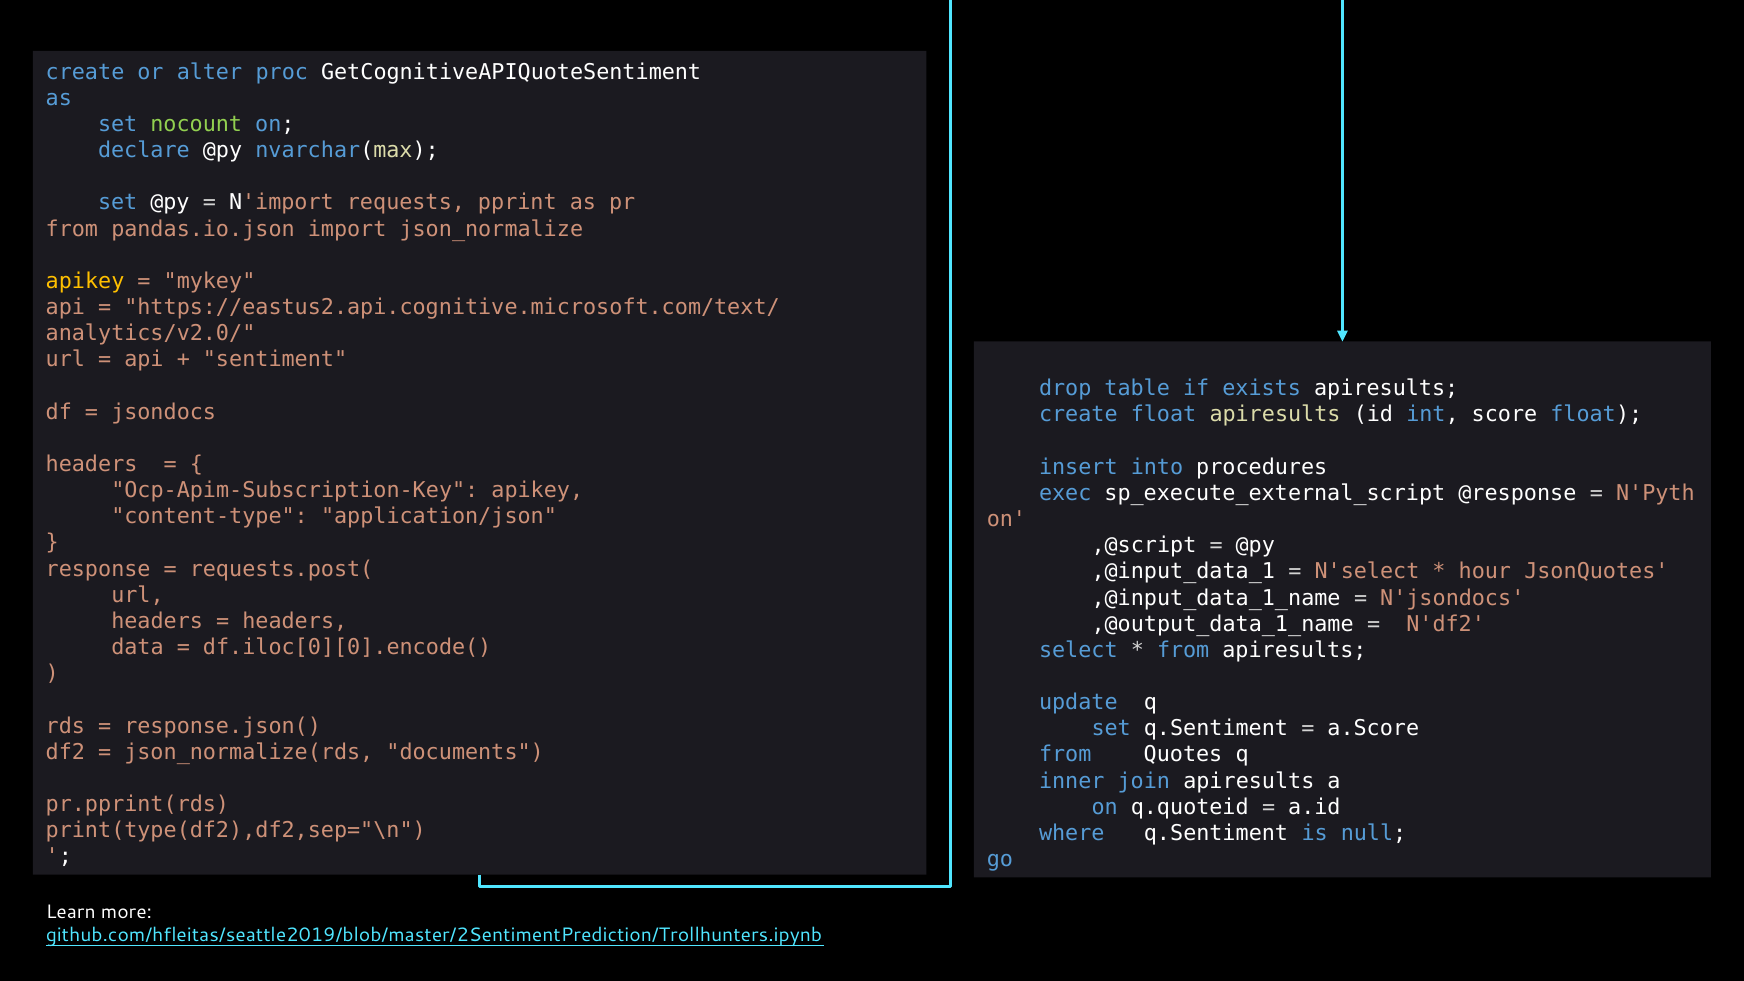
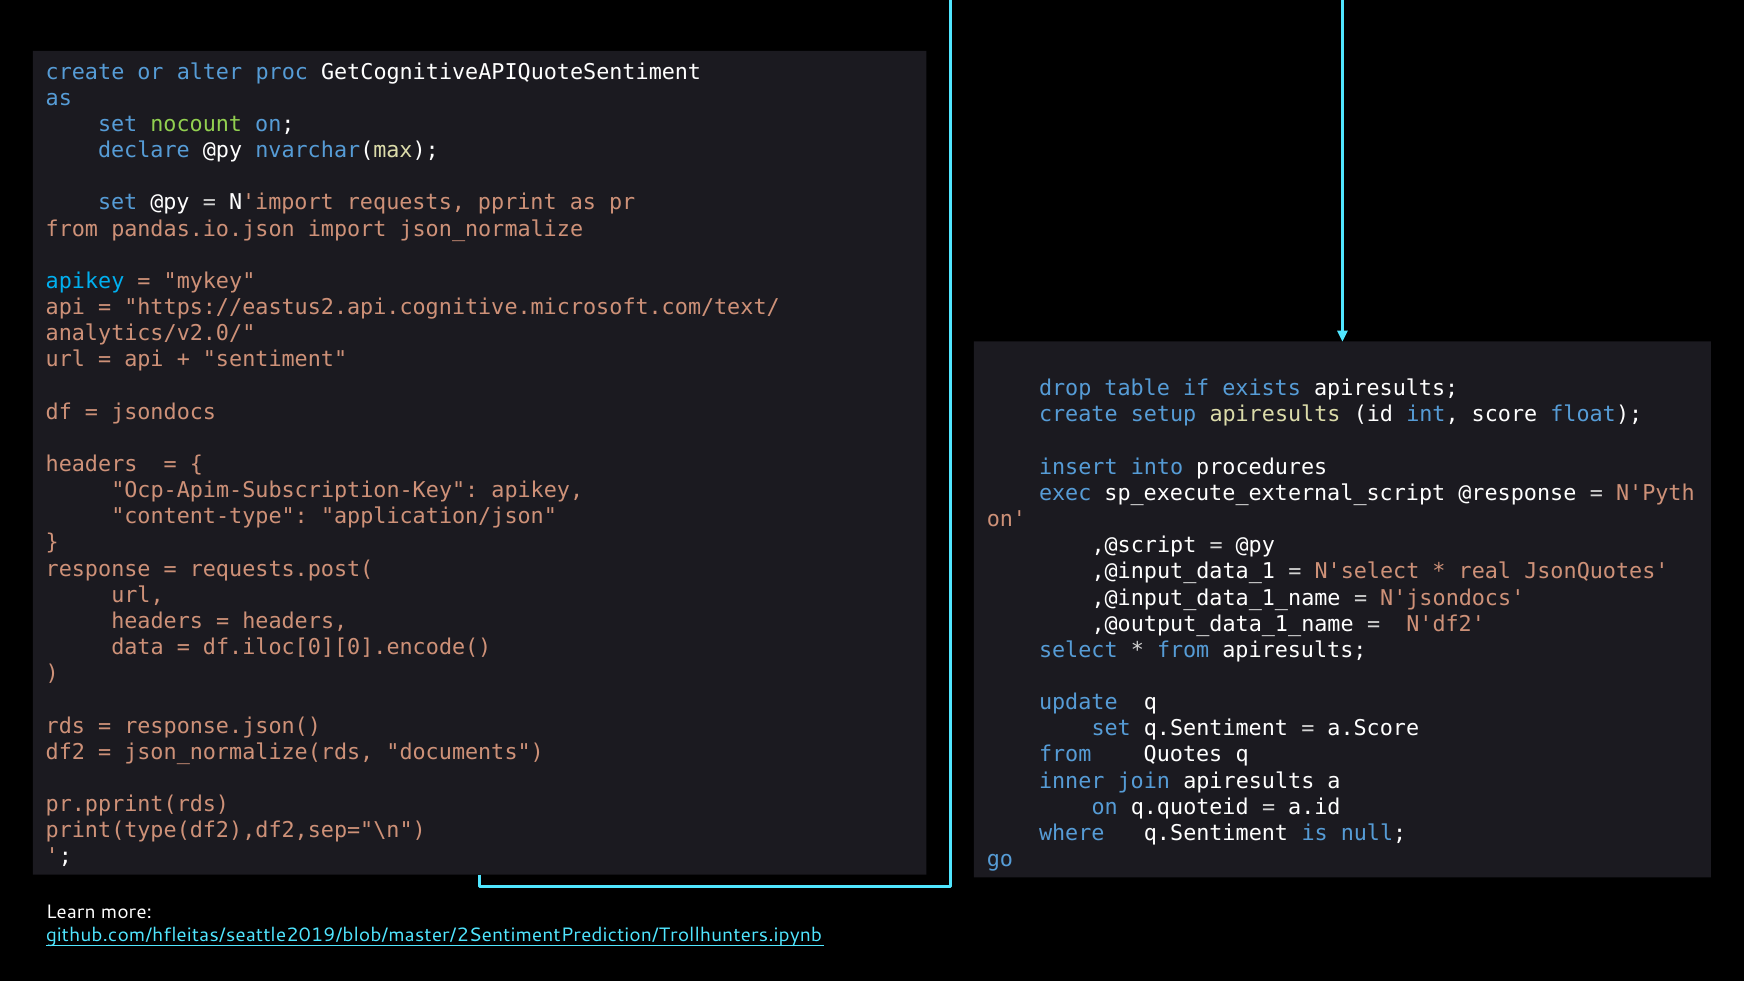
apikey at (85, 281) colour: yellow -> light blue
create float: float -> setup
hour: hour -> real
